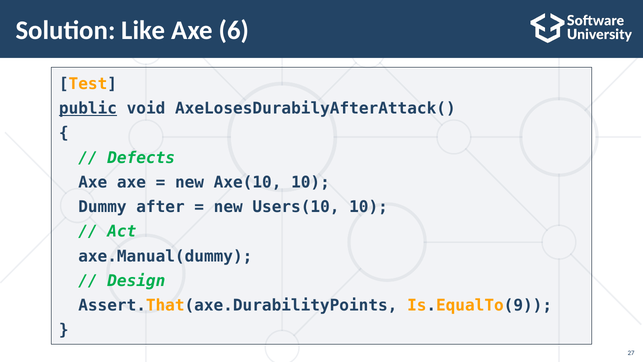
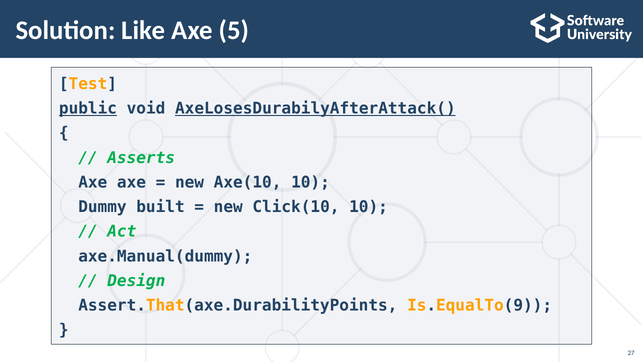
6: 6 -> 5
AxeLosesDurabilyAfterAttack( underline: none -> present
Defects: Defects -> Asserts
after: after -> built
Users(10: Users(10 -> Click(10
